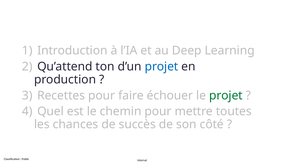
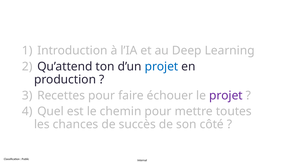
projet at (226, 95) colour: green -> purple
